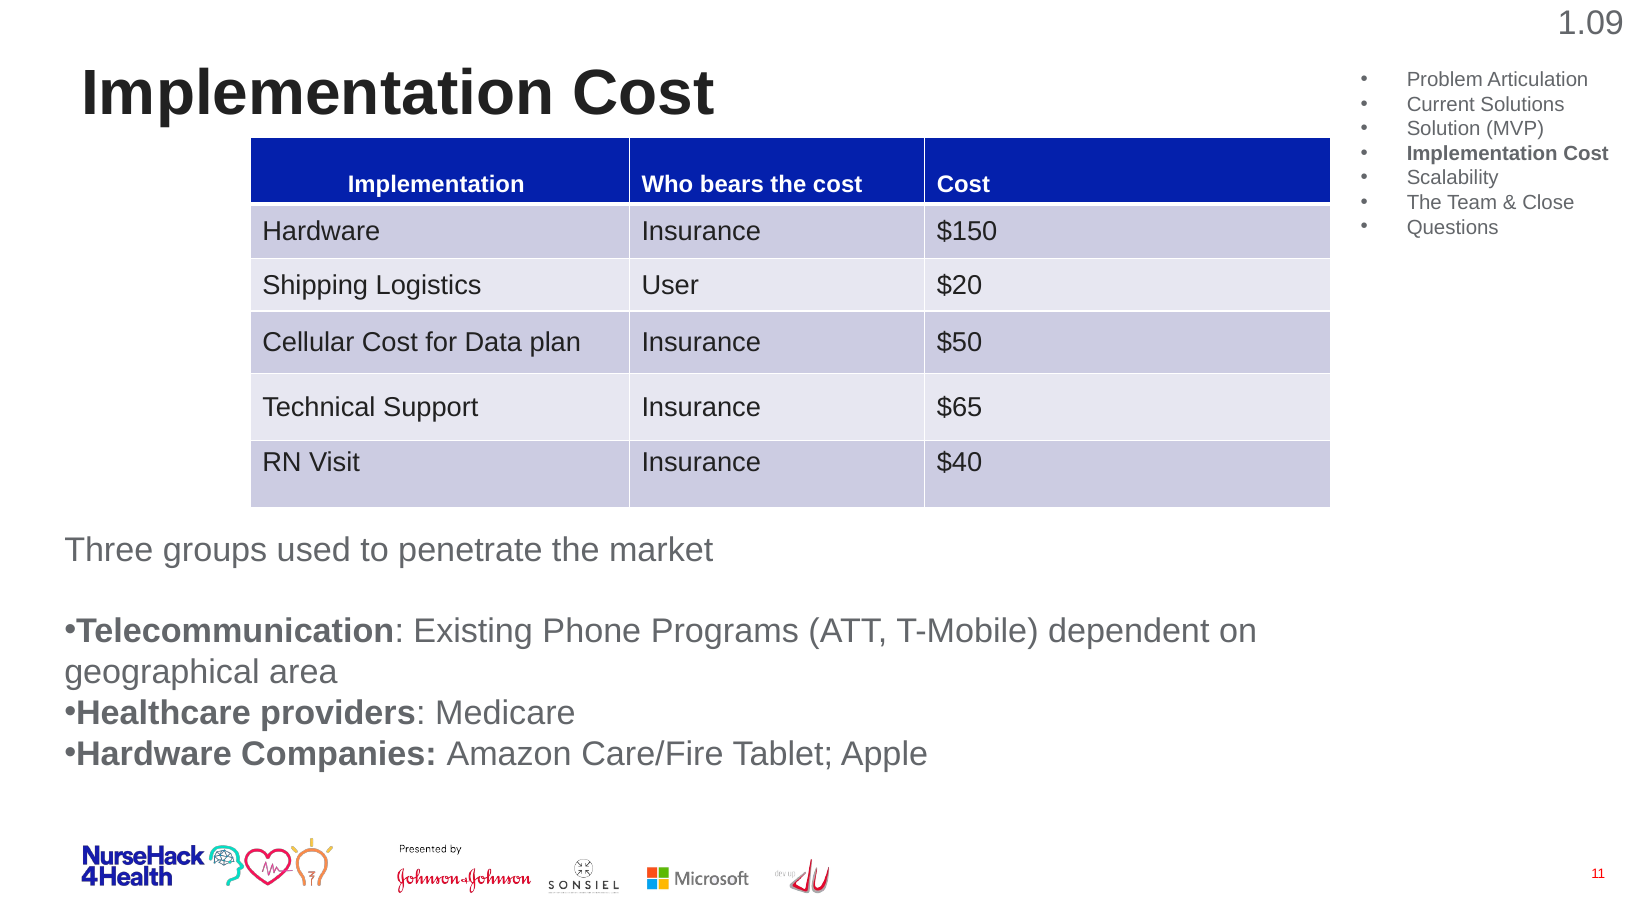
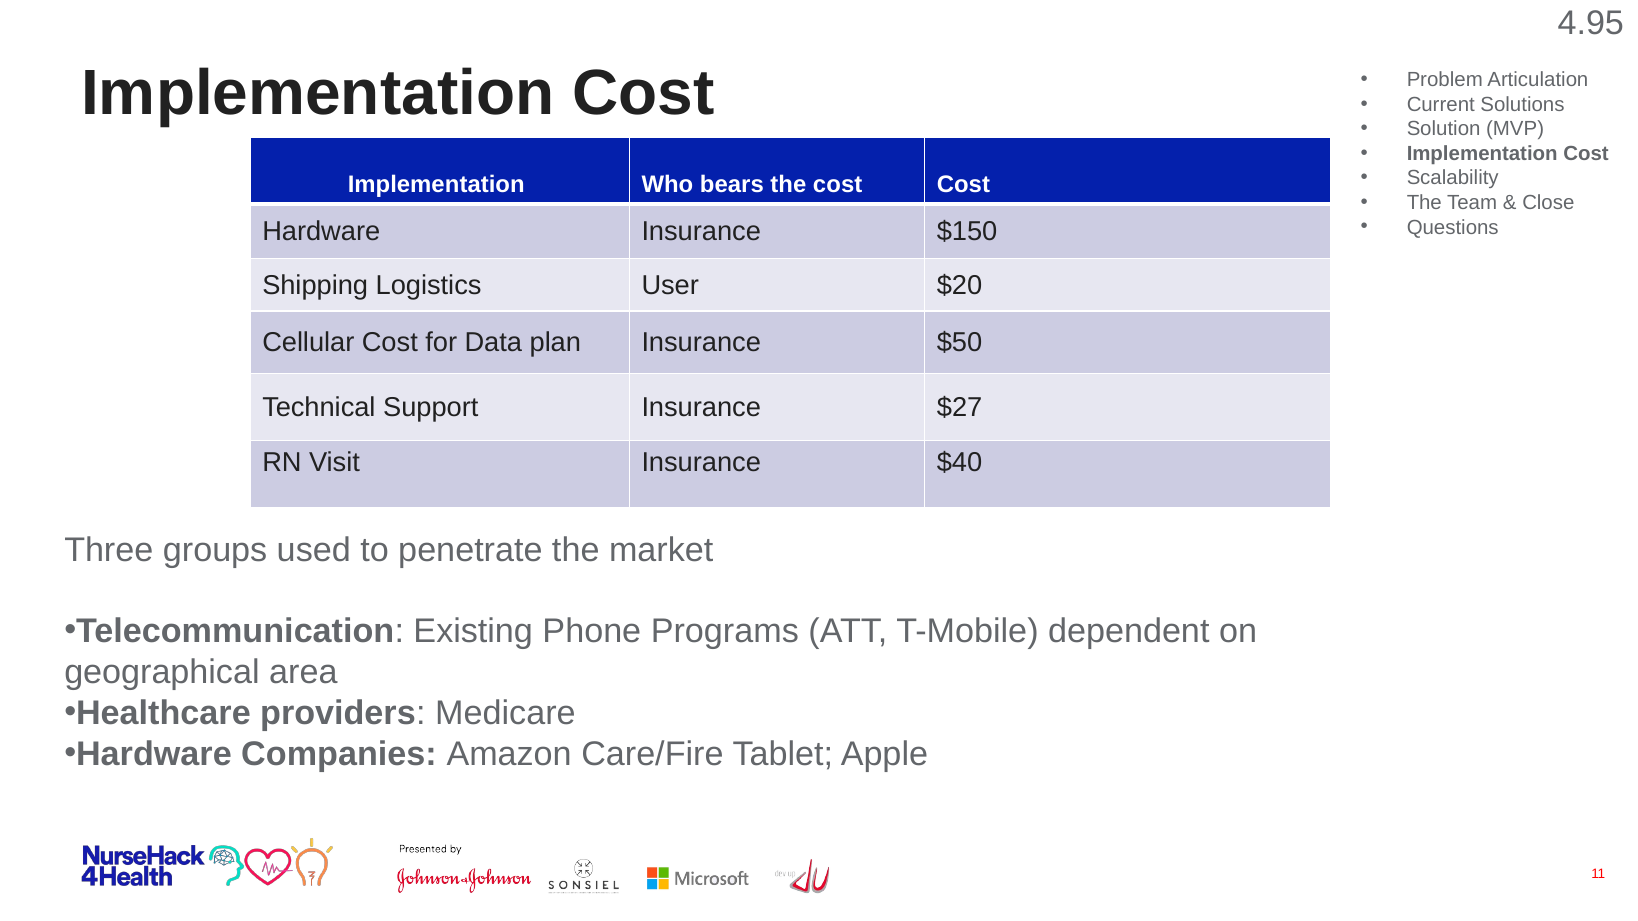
1.09: 1.09 -> 4.95
$65: $65 -> $27
